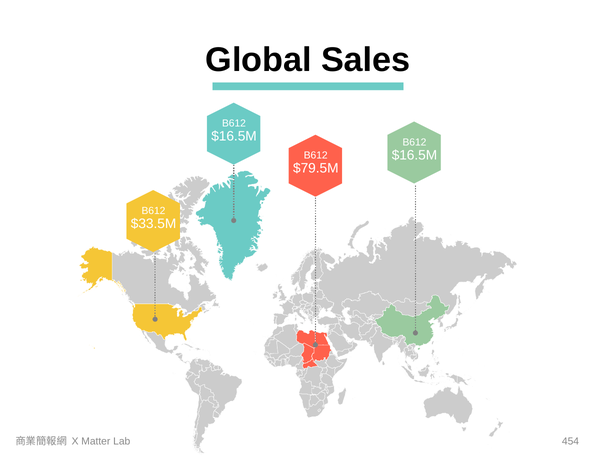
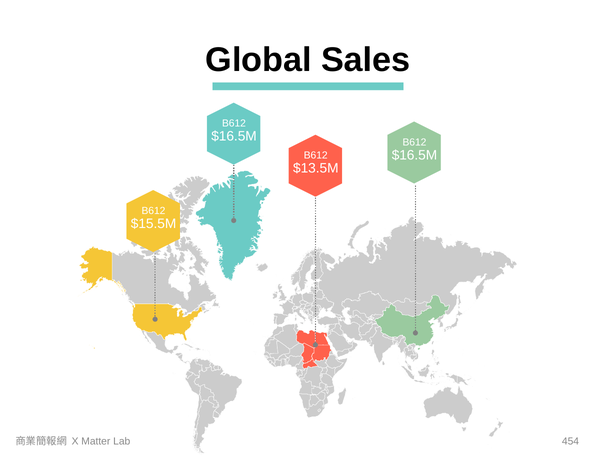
$79.5M: $79.5M -> $13.5M
$33.5M: $33.5M -> $15.5M
